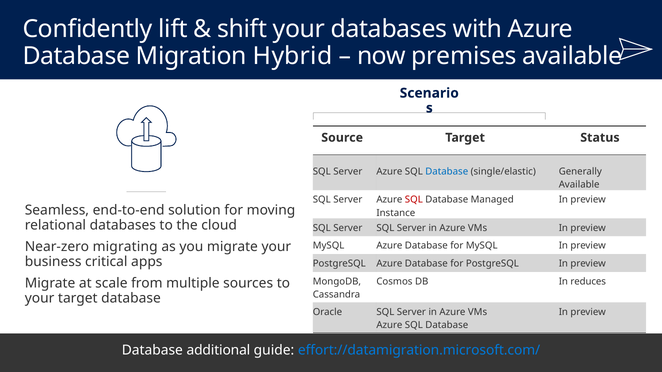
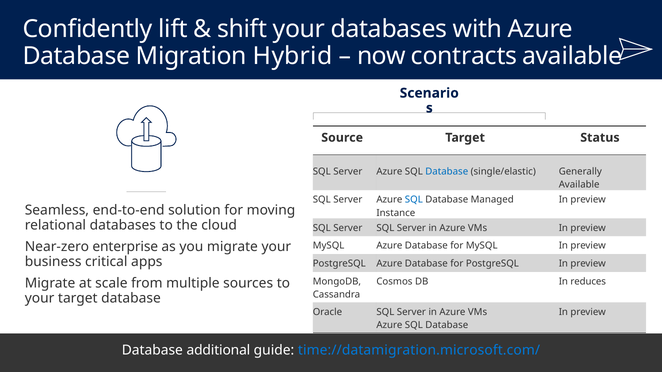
premises: premises -> contracts
SQL at (414, 200) colour: red -> blue
migrating: migrating -> enterprise
effort://datamigration.microsoft.com/: effort://datamigration.microsoft.com/ -> time://datamigration.microsoft.com/
